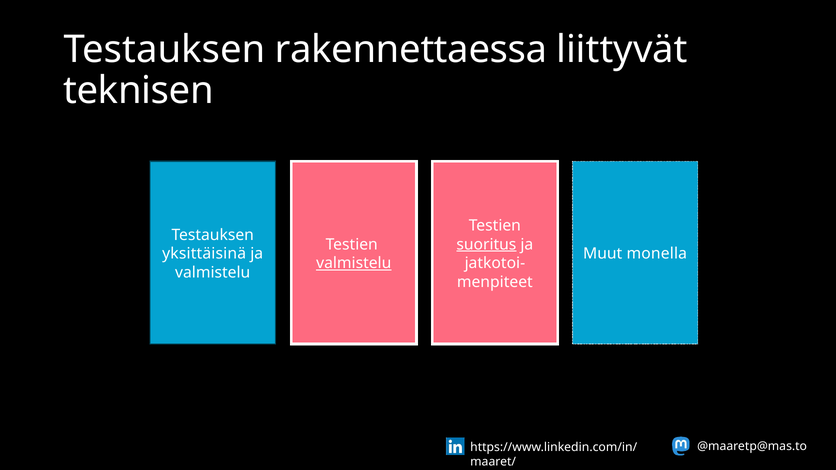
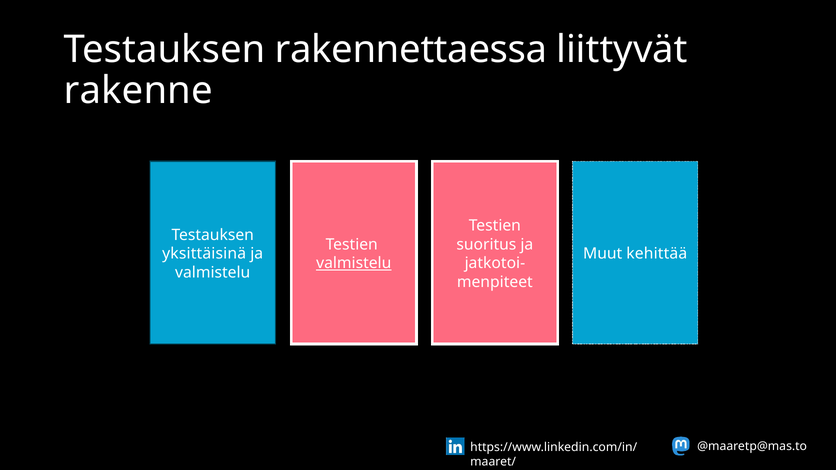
teknisen: teknisen -> rakenne
suoritus underline: present -> none
monella: monella -> kehittää
